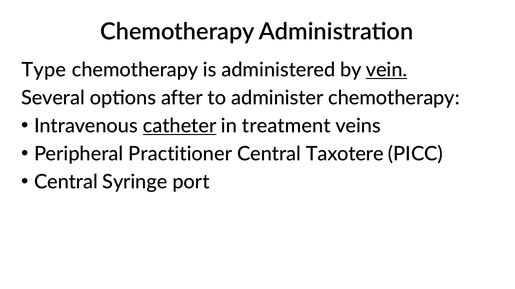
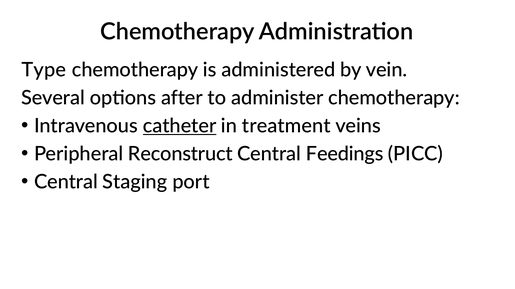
vein underline: present -> none
Practitioner: Practitioner -> Reconstruct
Taxotere: Taxotere -> Feedings
Syringe: Syringe -> Staging
